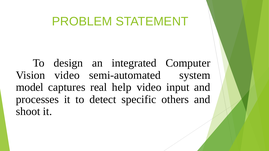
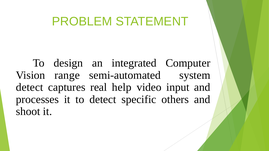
Vision video: video -> range
model at (30, 87): model -> detect
